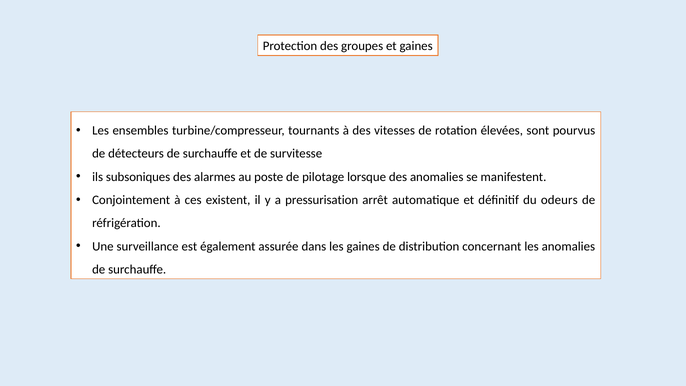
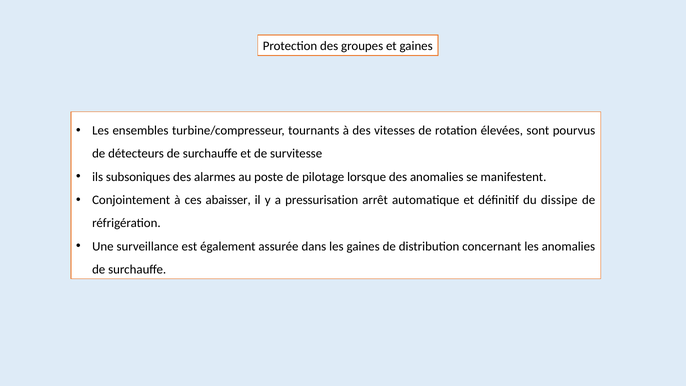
existent: existent -> abaisser
odeurs: odeurs -> dissipe
